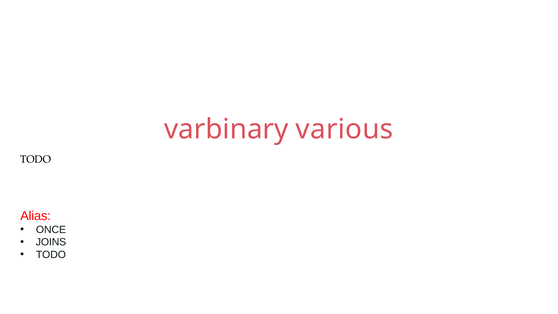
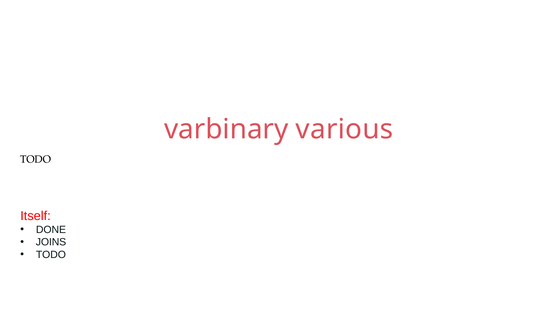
Alias: Alias -> Itself
ONCE: ONCE -> DONE
